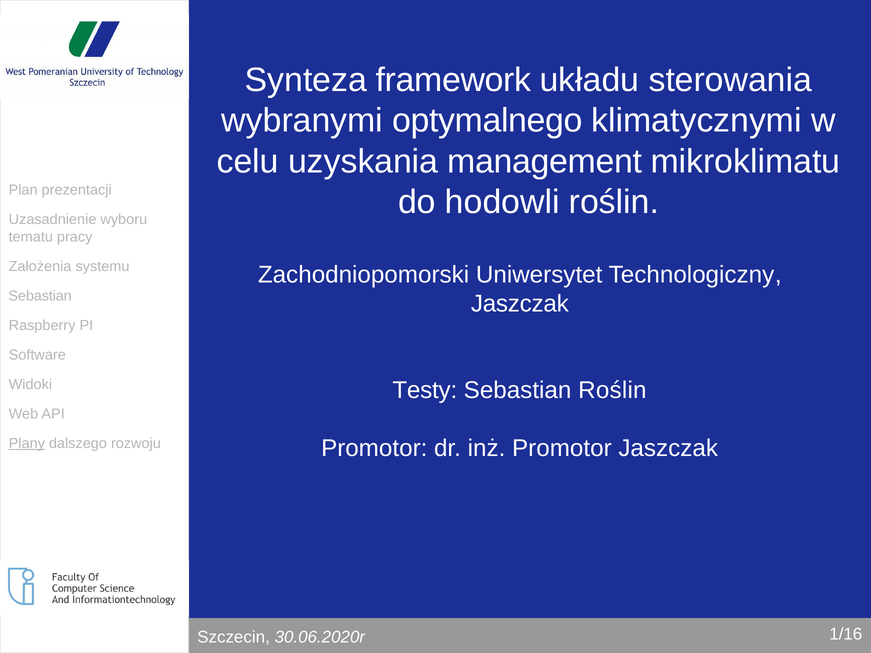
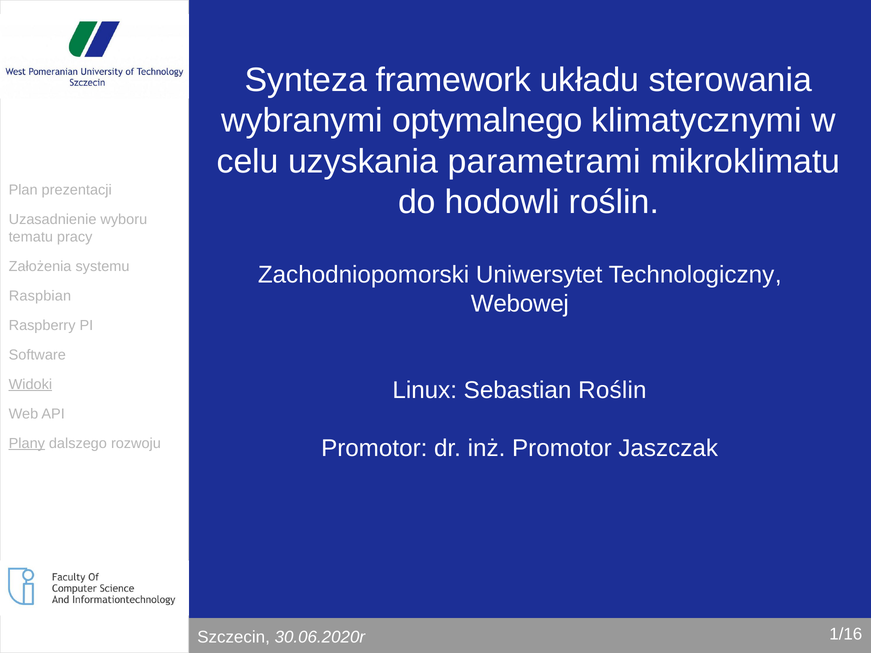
management: management -> parametrami
Sebastian at (40, 296): Sebastian -> Raspbian
Jaszczak at (520, 304): Jaszczak -> Webowej
Widoki underline: none -> present
Testy: Testy -> Linux
